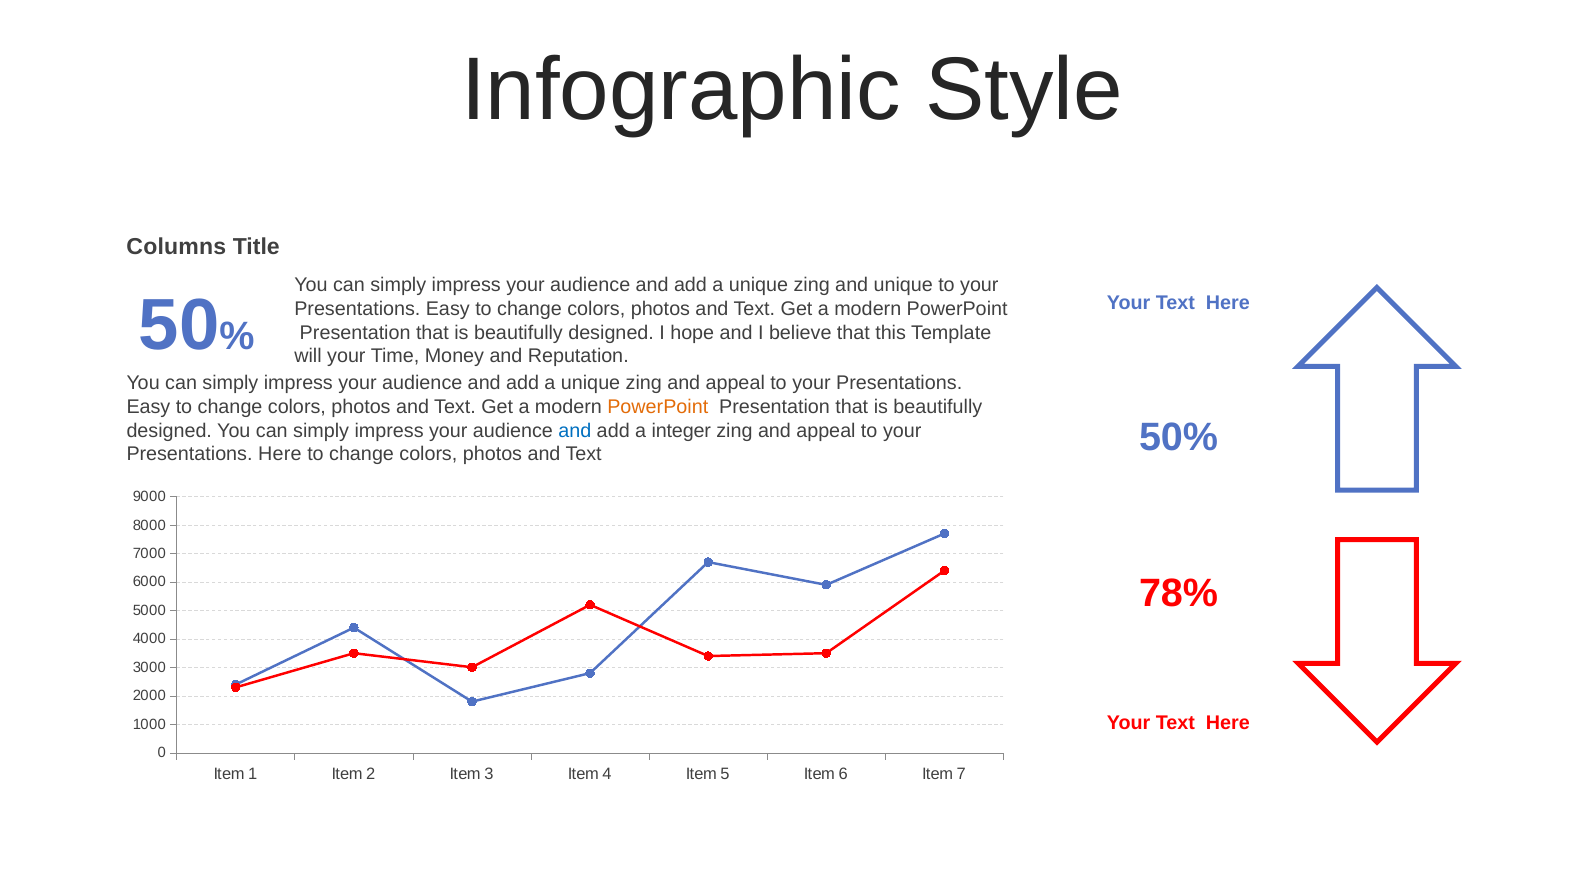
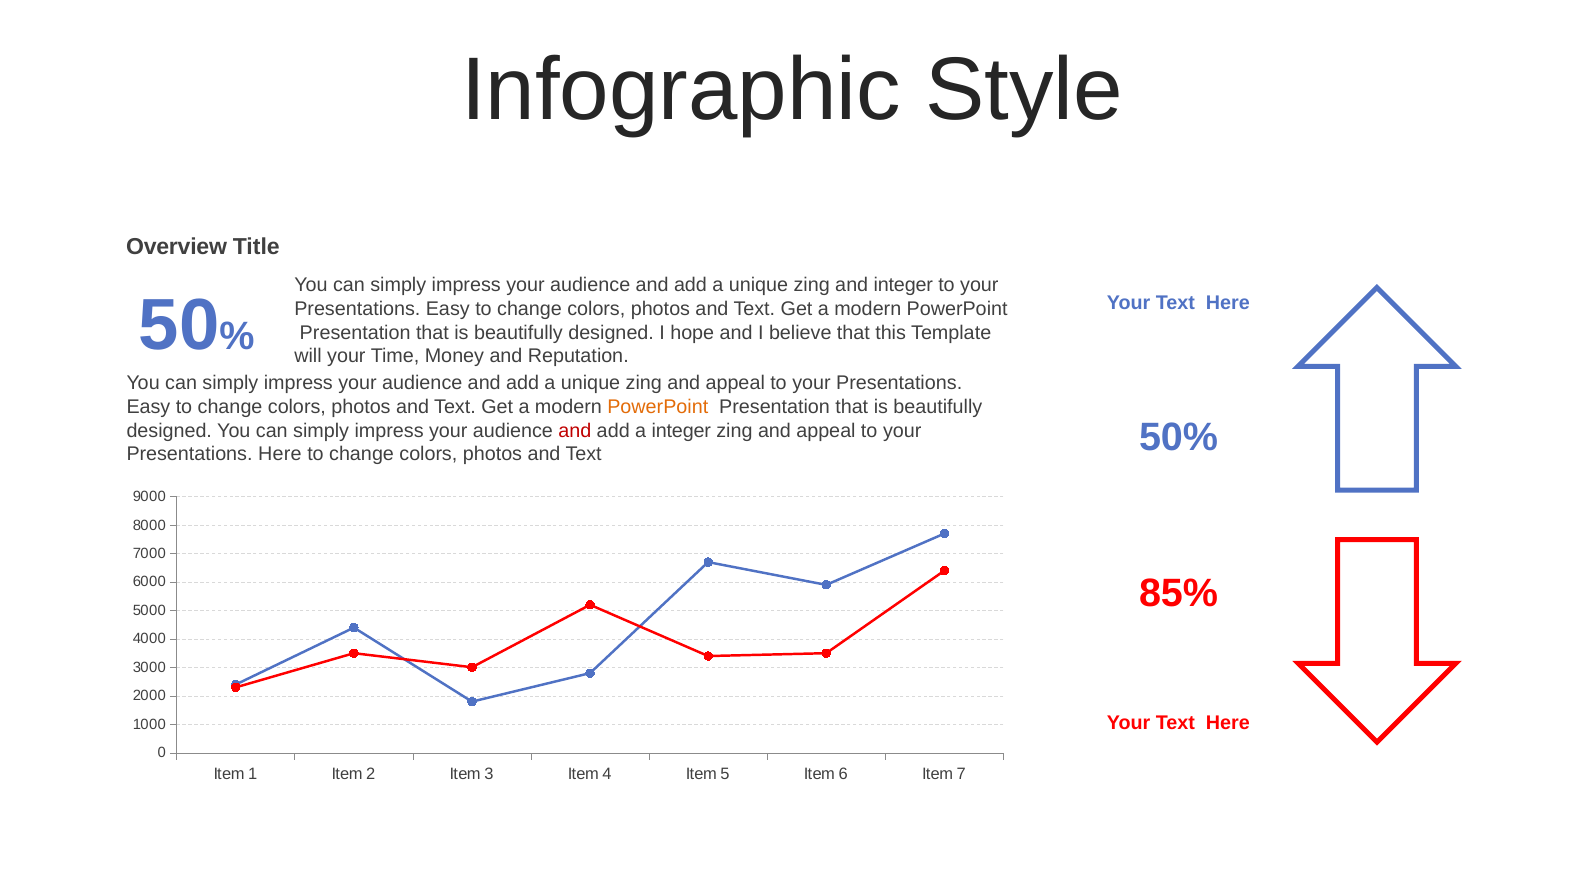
Columns: Columns -> Overview
and unique: unique -> integer
and at (575, 431) colour: blue -> red
78%: 78% -> 85%
